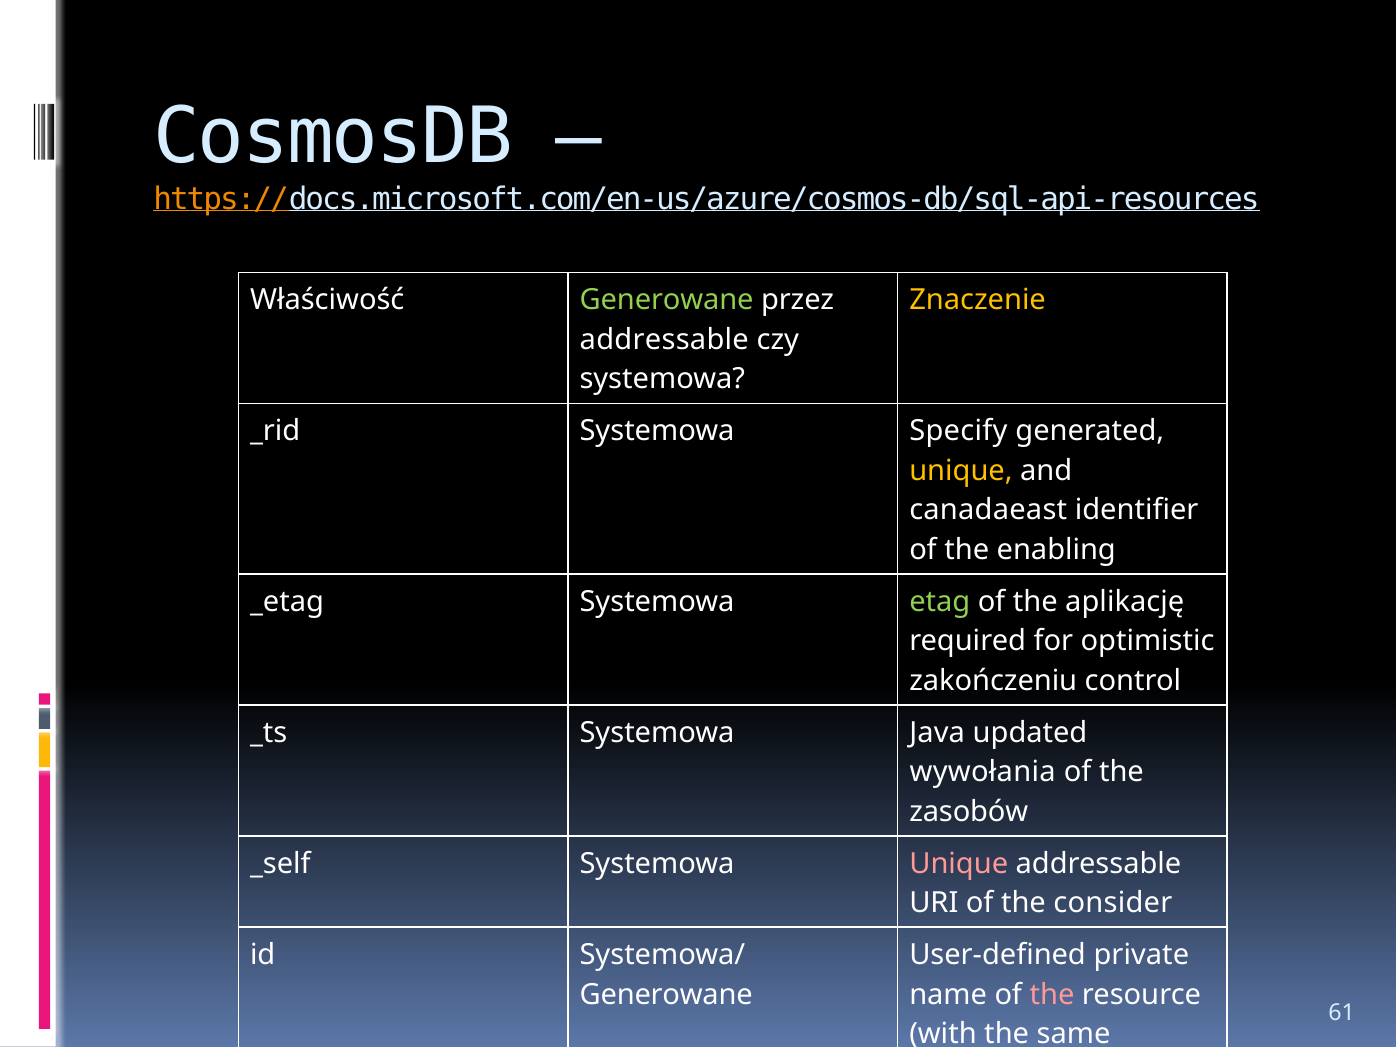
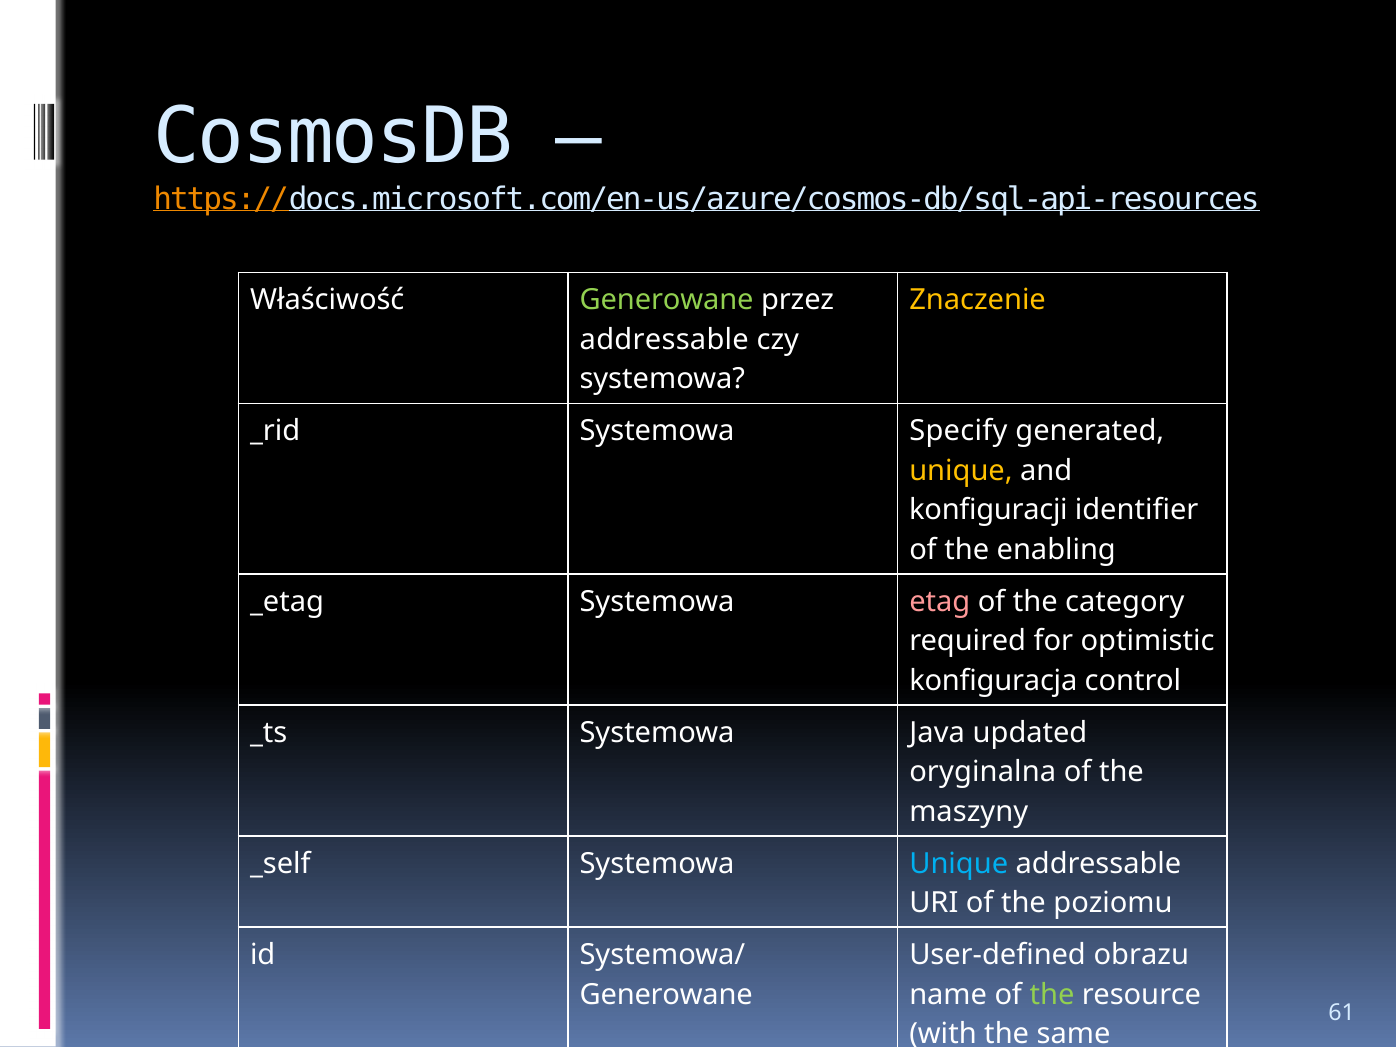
canadaeast: canadaeast -> konfiguracji
etag colour: light green -> pink
aplikację: aplikację -> category
zakończeniu: zakończeniu -> konfiguracja
wywołania: wywołania -> oryginalna
zasobów: zasobów -> maszyny
Unique at (959, 863) colour: pink -> light blue
consider: consider -> poziomu
private: private -> obrazu
the at (1052, 994) colour: pink -> light green
